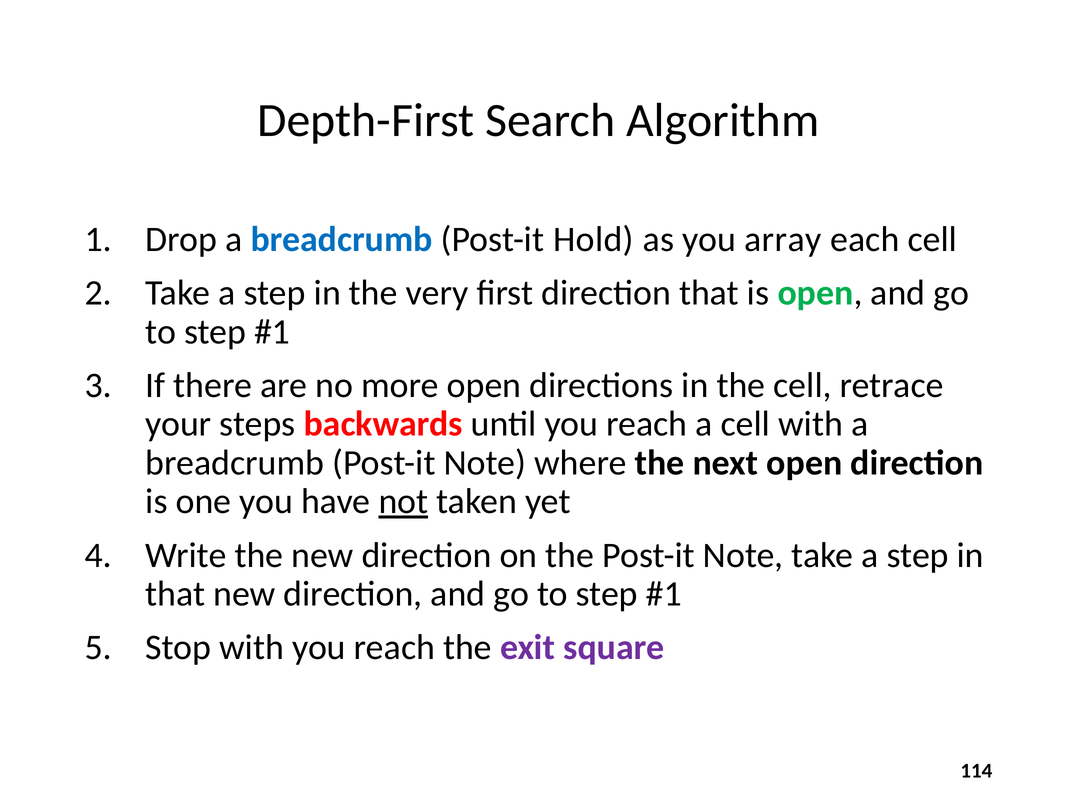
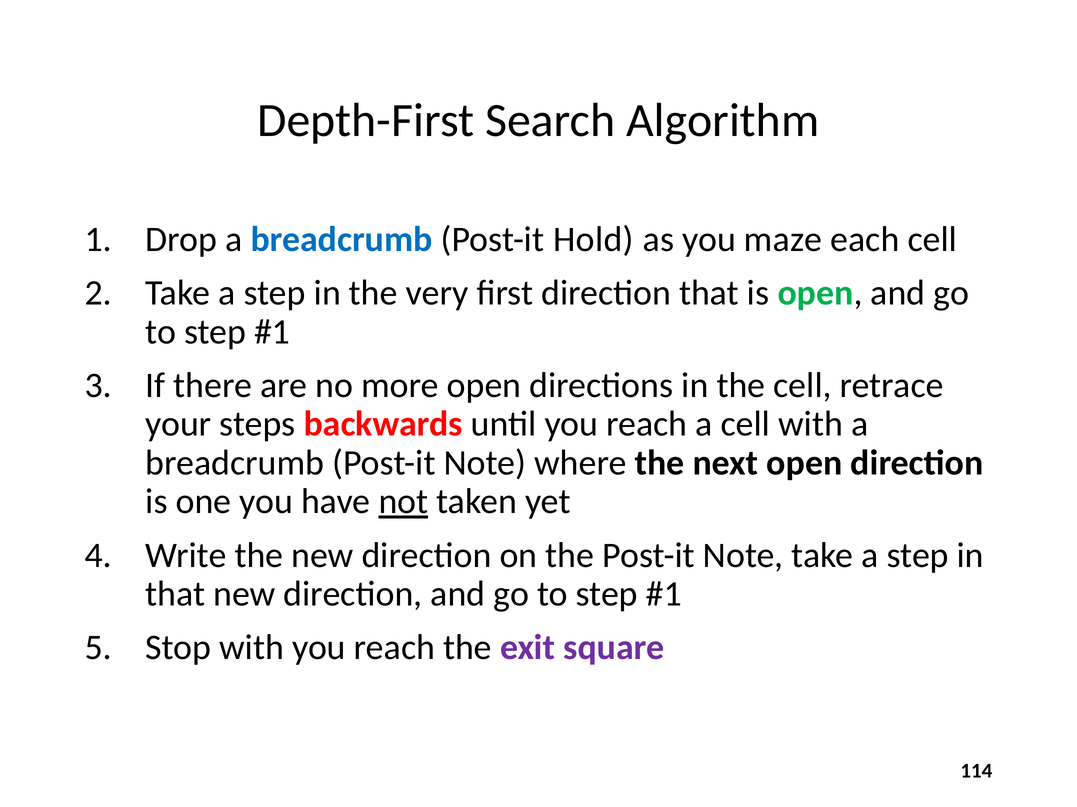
array: array -> maze
